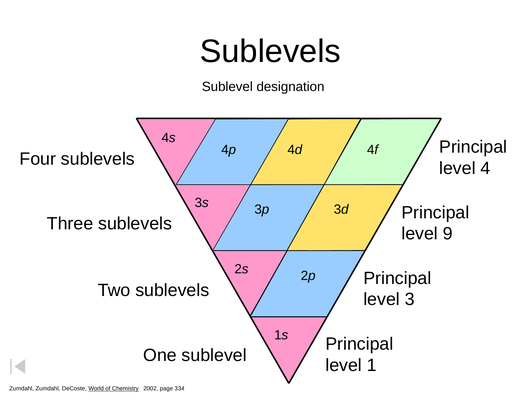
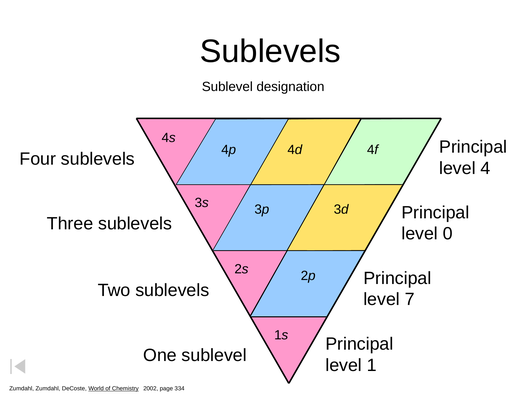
9: 9 -> 0
3: 3 -> 7
